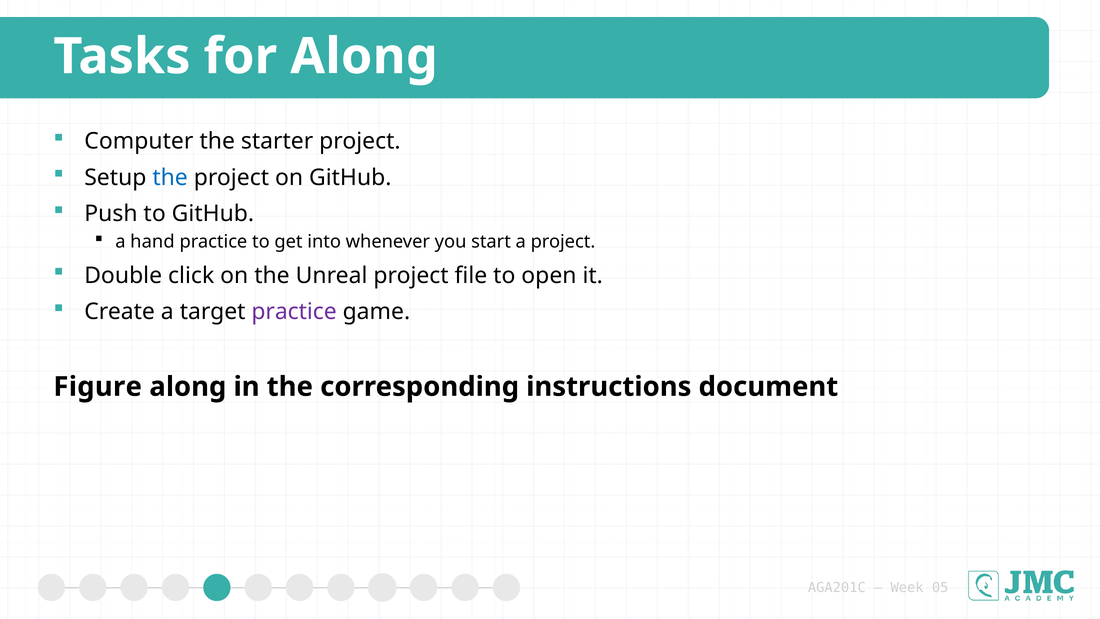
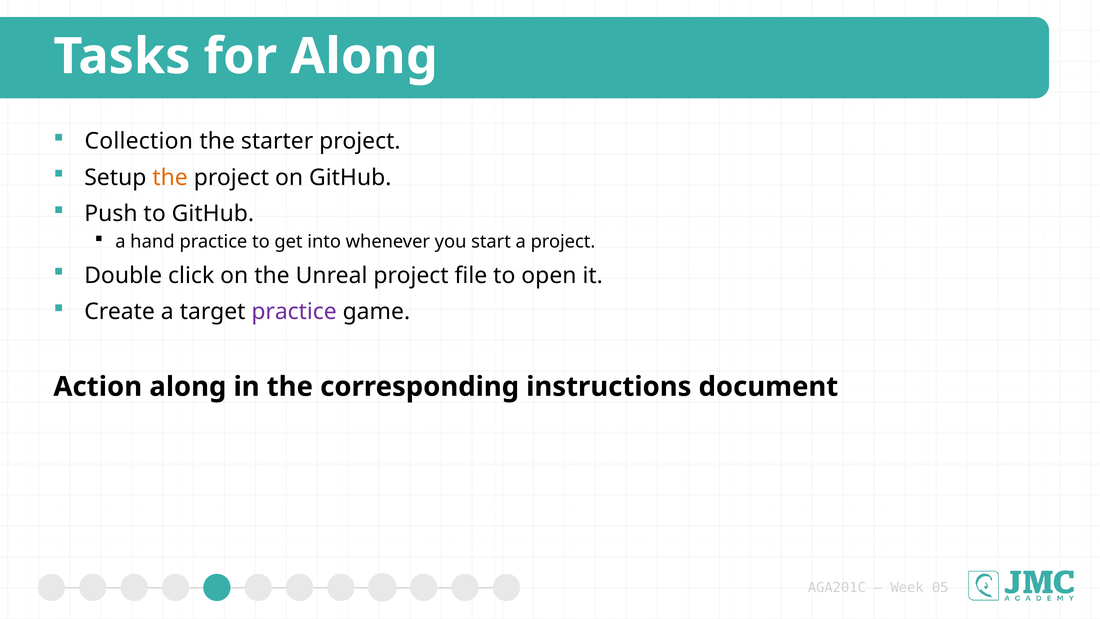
Computer: Computer -> Collection
the at (170, 177) colour: blue -> orange
Figure: Figure -> Action
